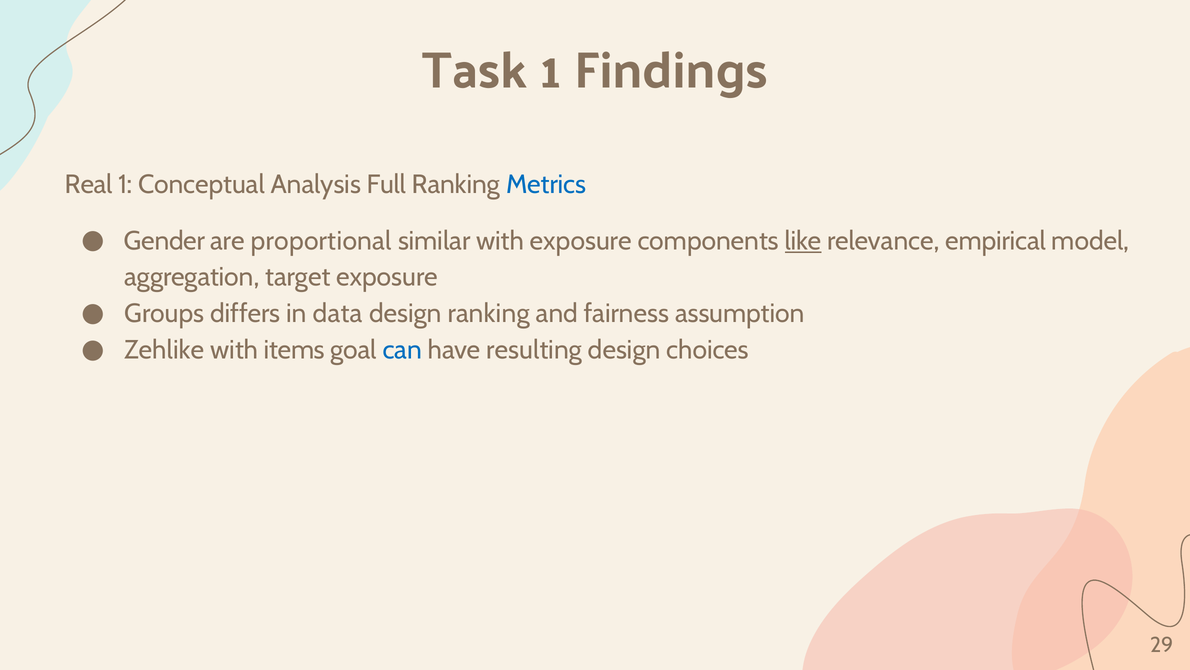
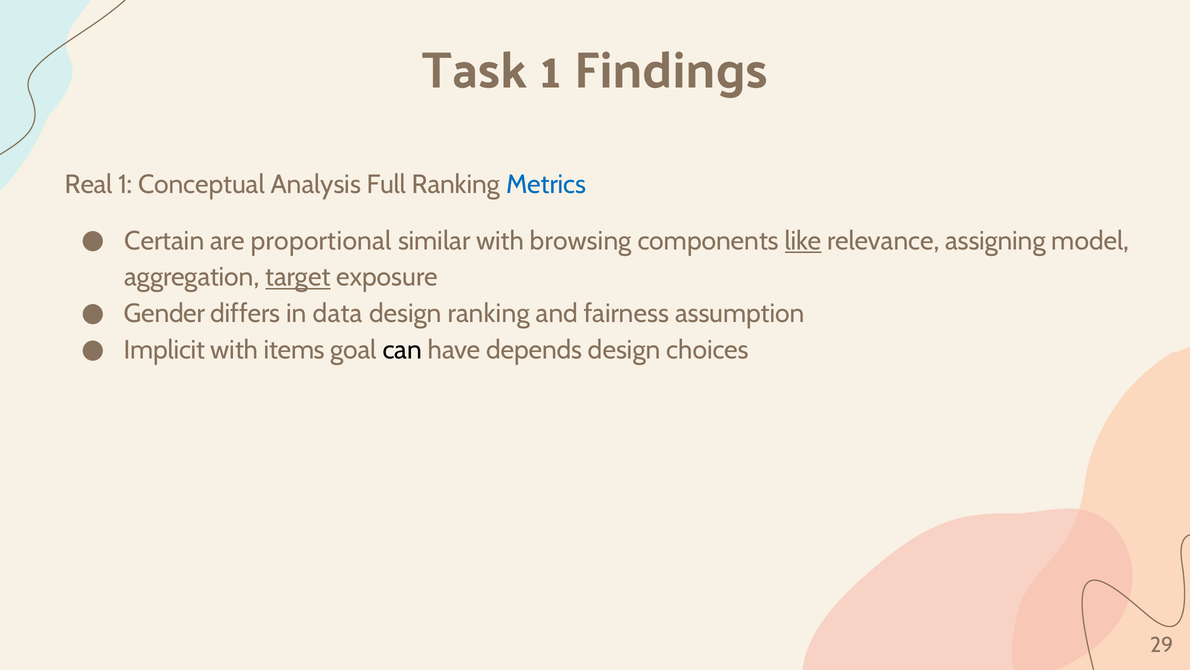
Gender: Gender -> Certain
with exposure: exposure -> browsing
empirical: empirical -> assigning
target underline: none -> present
Groups: Groups -> Gender
Zehlike: Zehlike -> Implicit
can colour: blue -> black
resulting: resulting -> depends
